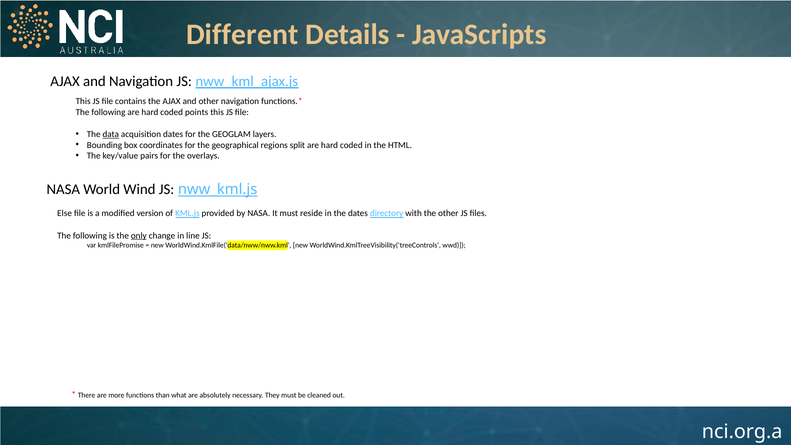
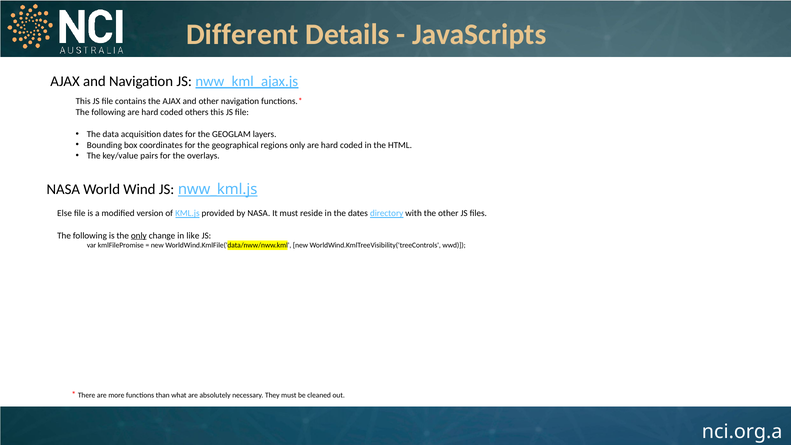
points: points -> others
data underline: present -> none
regions split: split -> only
line: line -> like
